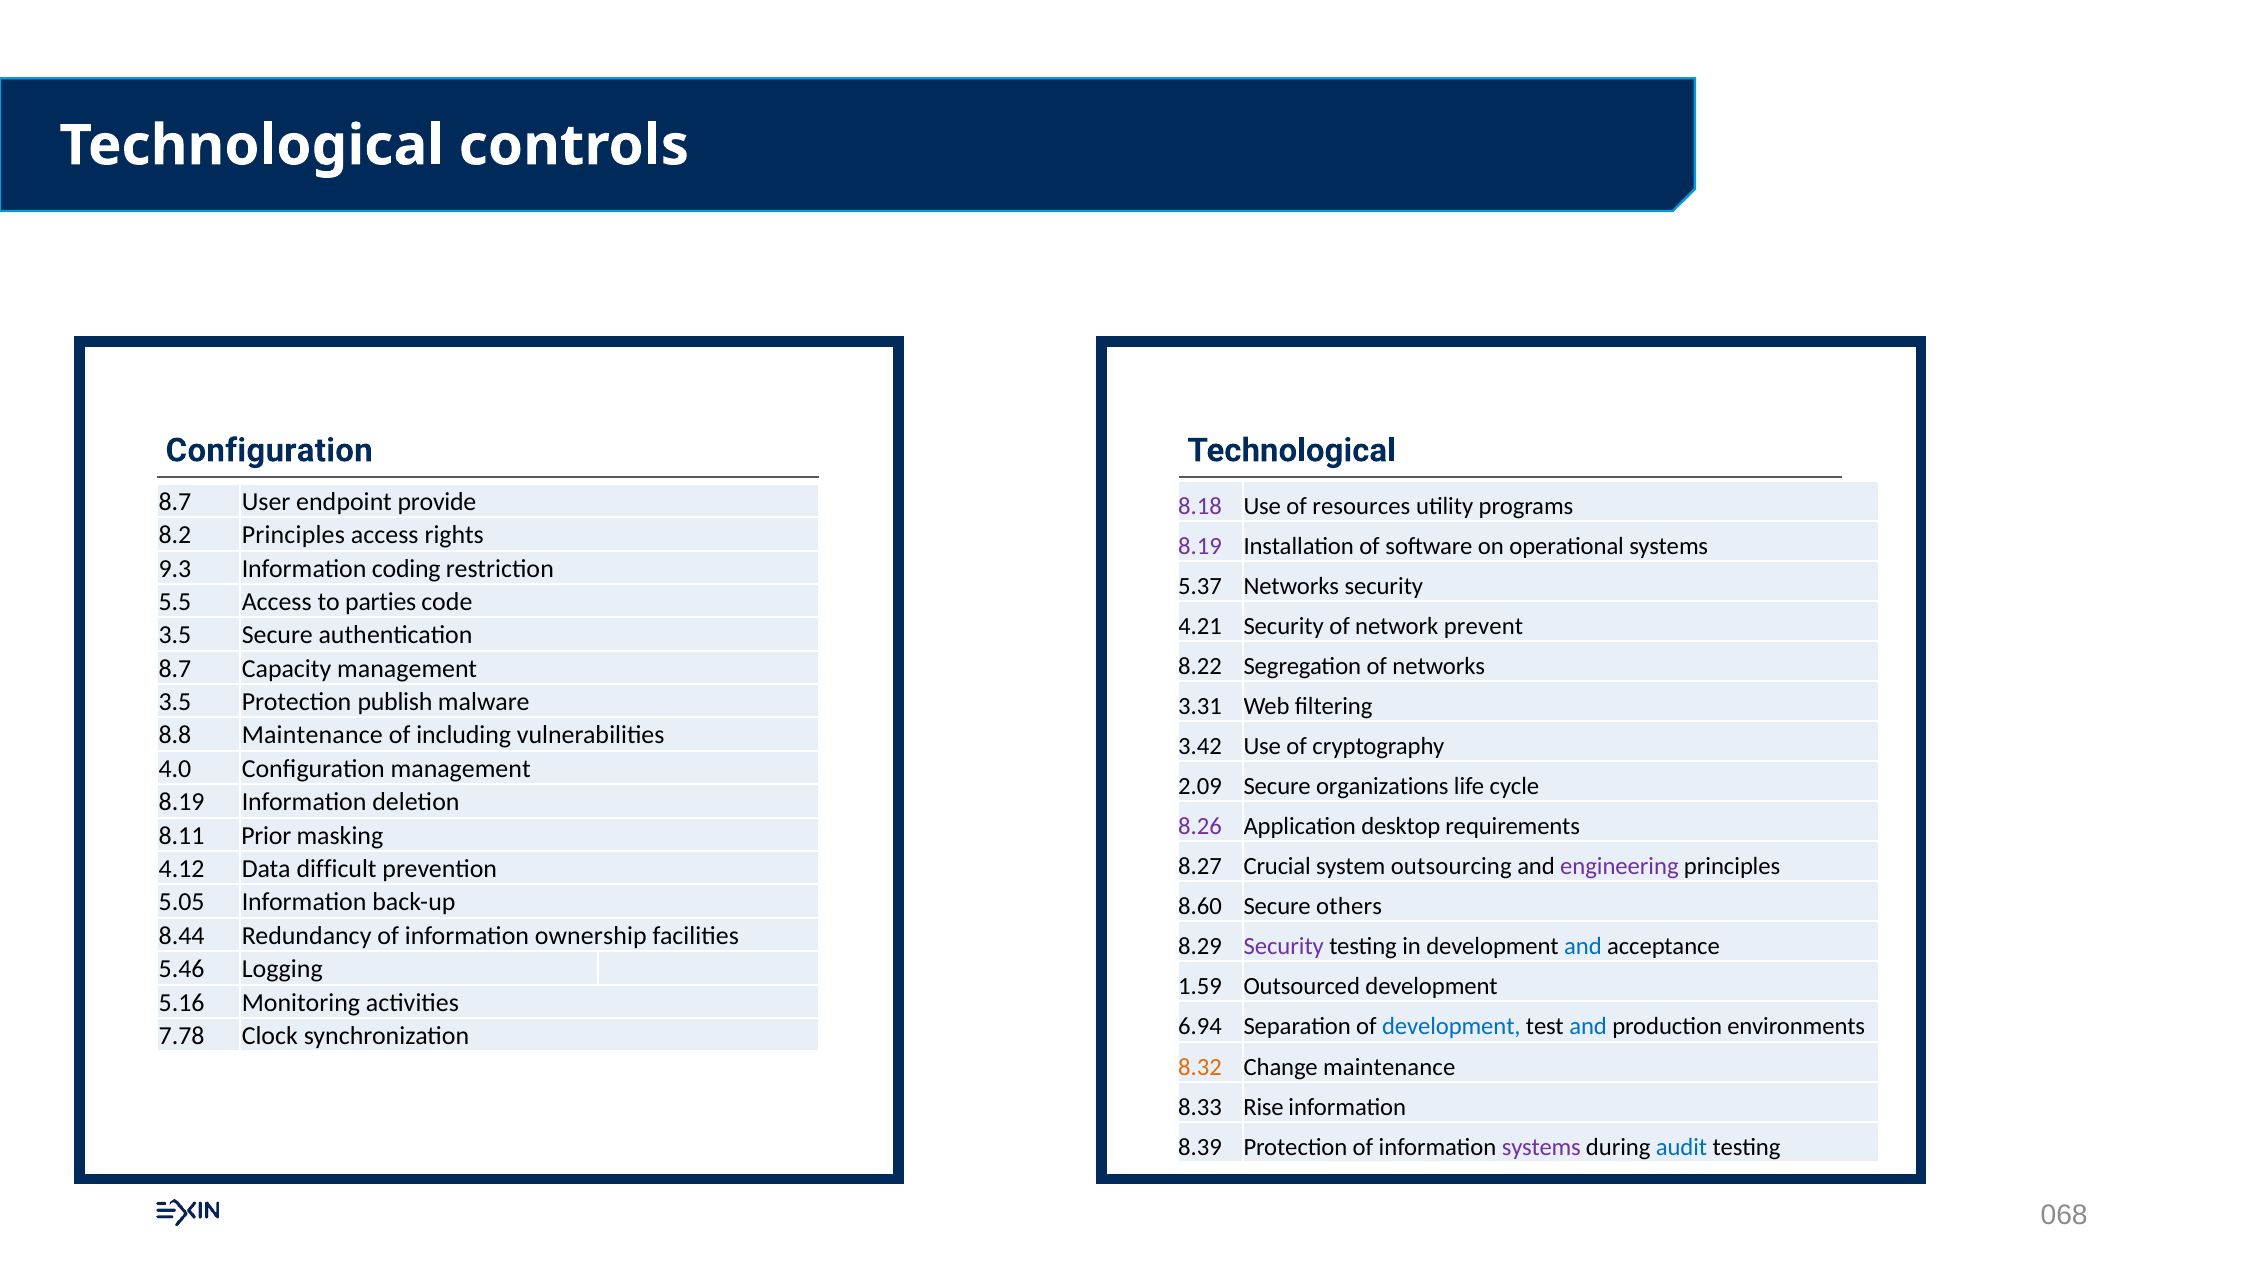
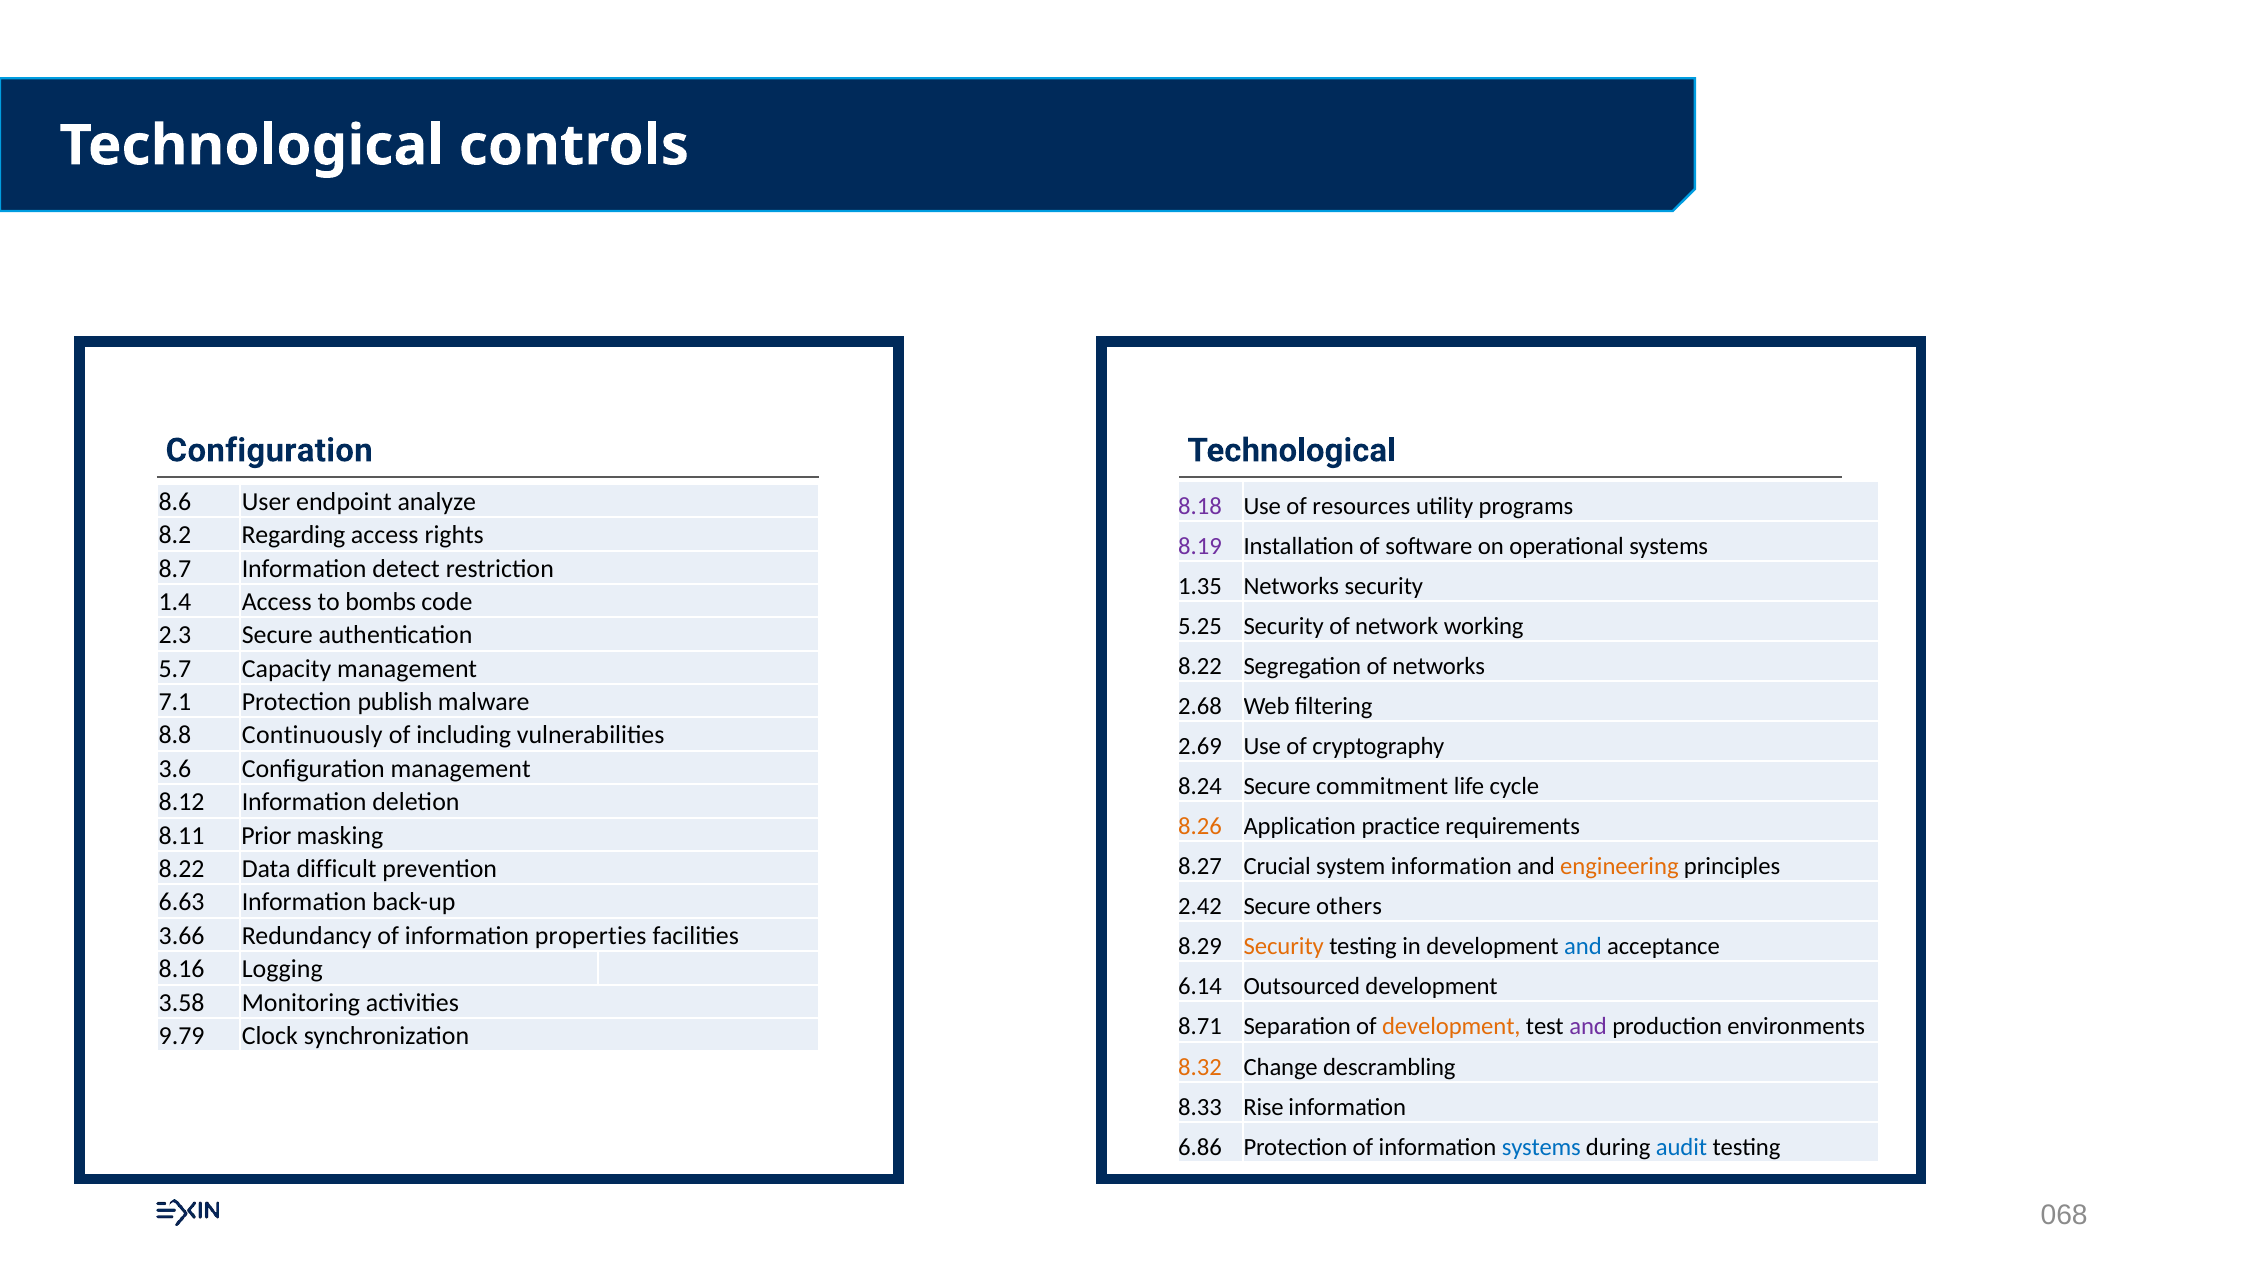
8.7 at (175, 501): 8.7 -> 8.6
provide: provide -> analyze
8.2 Principles: Principles -> Regarding
9.3: 9.3 -> 8.7
coding: coding -> detect
5.37: 5.37 -> 1.35
5.5: 5.5 -> 1.4
parties: parties -> bombs
4.21: 4.21 -> 5.25
prevent: prevent -> working
3.5 at (175, 635): 3.5 -> 2.3
8.7 at (175, 668): 8.7 -> 5.7
3.5 at (175, 702): 3.5 -> 7.1
3.31: 3.31 -> 2.68
8.8 Maintenance: Maintenance -> Continuously
3.42: 3.42 -> 2.69
4.0: 4.0 -> 3.6
2.09: 2.09 -> 8.24
organizations: organizations -> commitment
8.19 at (182, 802): 8.19 -> 8.12
8.26 colour: purple -> orange
desktop: desktop -> practice
system outsourcing: outsourcing -> information
engineering colour: purple -> orange
4.12 at (182, 868): 4.12 -> 8.22
5.05: 5.05 -> 6.63
8.60: 8.60 -> 2.42
8.44: 8.44 -> 3.66
ownership: ownership -> properties
Security at (1284, 946) colour: purple -> orange
5.46: 5.46 -> 8.16
1.59: 1.59 -> 6.14
5.16: 5.16 -> 3.58
6.94: 6.94 -> 8.71
development at (1451, 1026) colour: blue -> orange
and at (1588, 1026) colour: blue -> purple
7.78: 7.78 -> 9.79
Change maintenance: maintenance -> descrambling
8.39: 8.39 -> 6.86
systems at (1541, 1146) colour: purple -> blue
